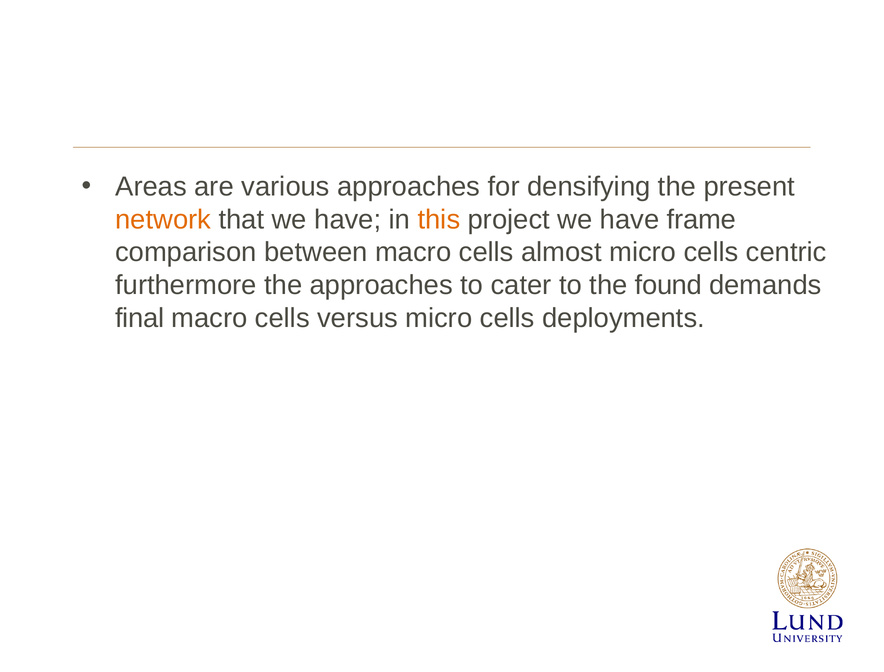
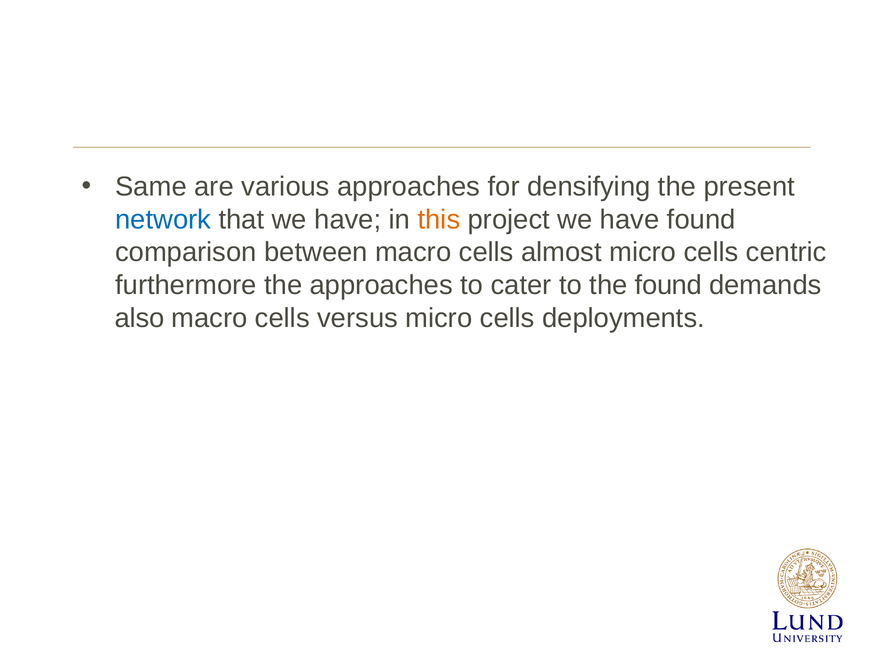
Areas: Areas -> Same
network colour: orange -> blue
have frame: frame -> found
final: final -> also
